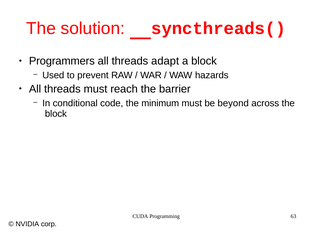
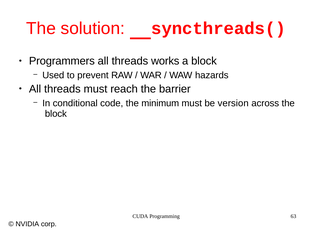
adapt: adapt -> works
beyond: beyond -> version
